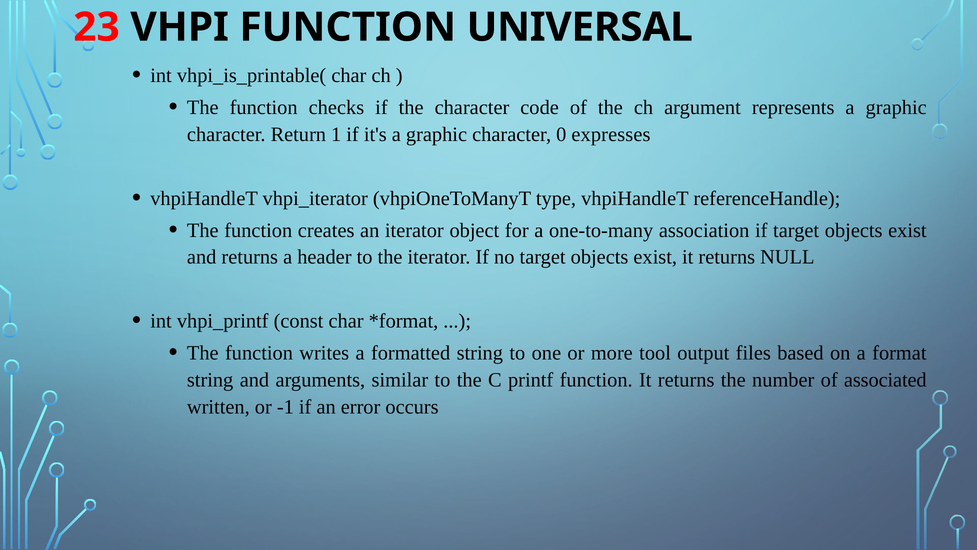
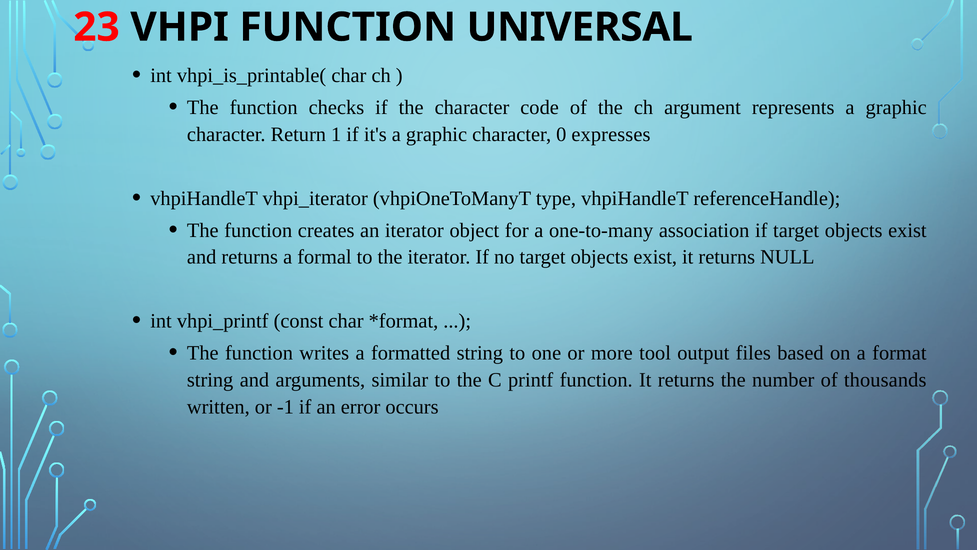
header: header -> formal
associated: associated -> thousands
